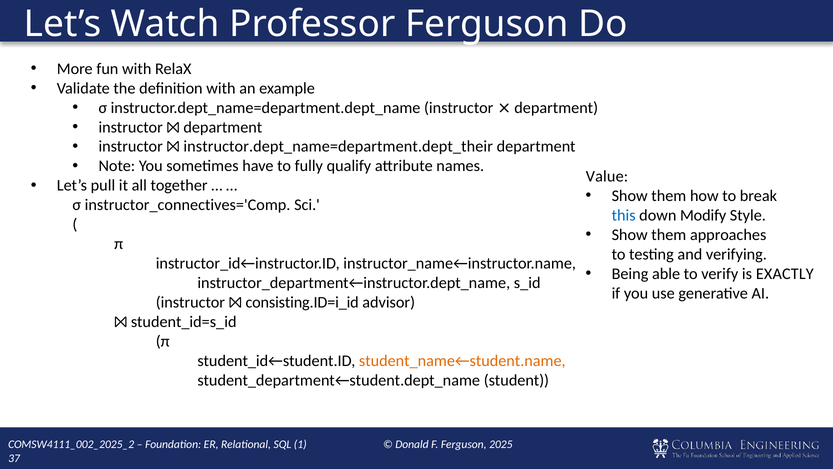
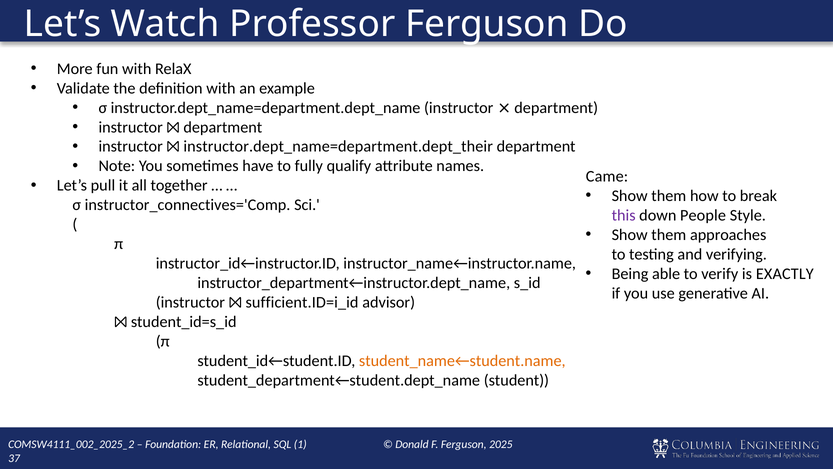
Value: Value -> Came
this colour: blue -> purple
Modify: Modify -> People
consisting.ID=i_id: consisting.ID=i_id -> sufficient.ID=i_id
